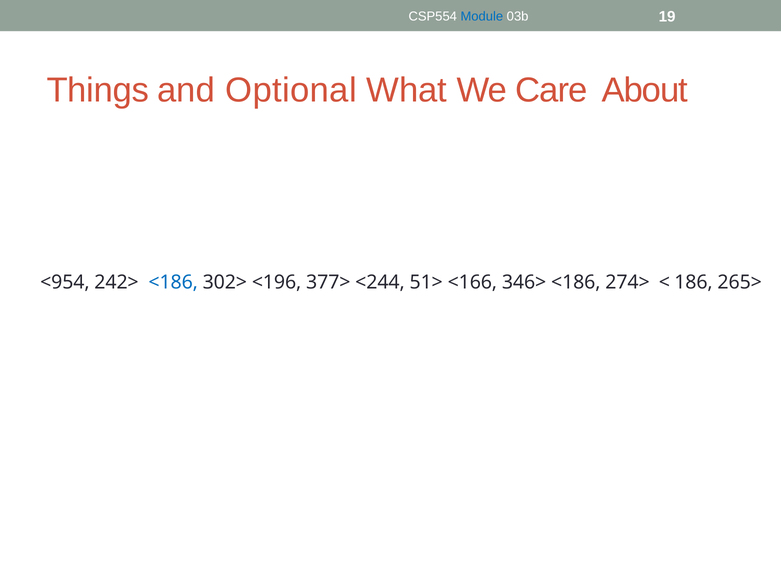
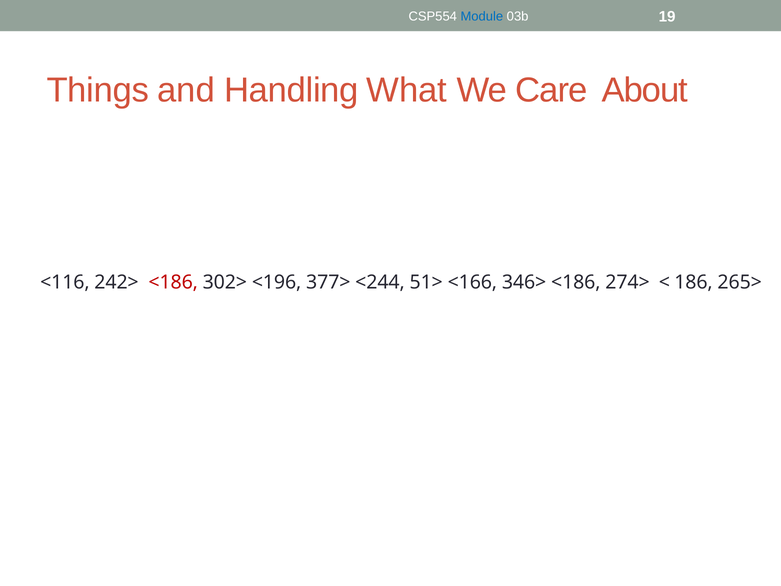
Optional: Optional -> Handling
<954: <954 -> <116
<186 at (173, 282) colour: blue -> red
